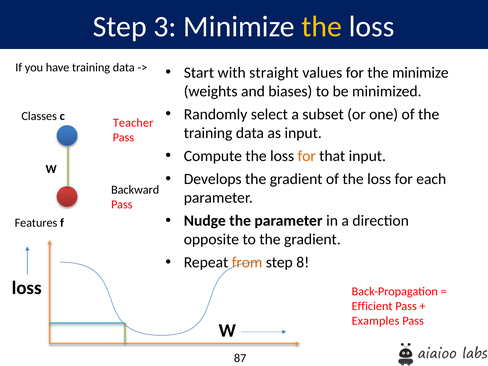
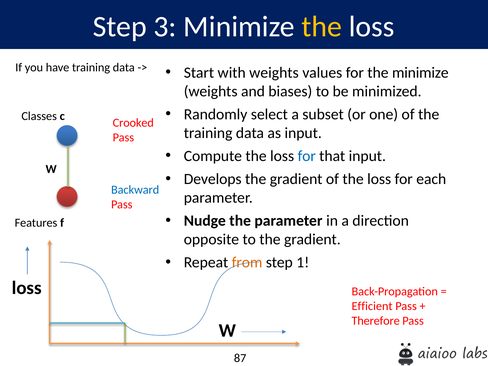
with straight: straight -> weights
Teacher: Teacher -> Crooked
for at (307, 156) colour: orange -> blue
Backward colour: black -> blue
8: 8 -> 1
Examples: Examples -> Therefore
